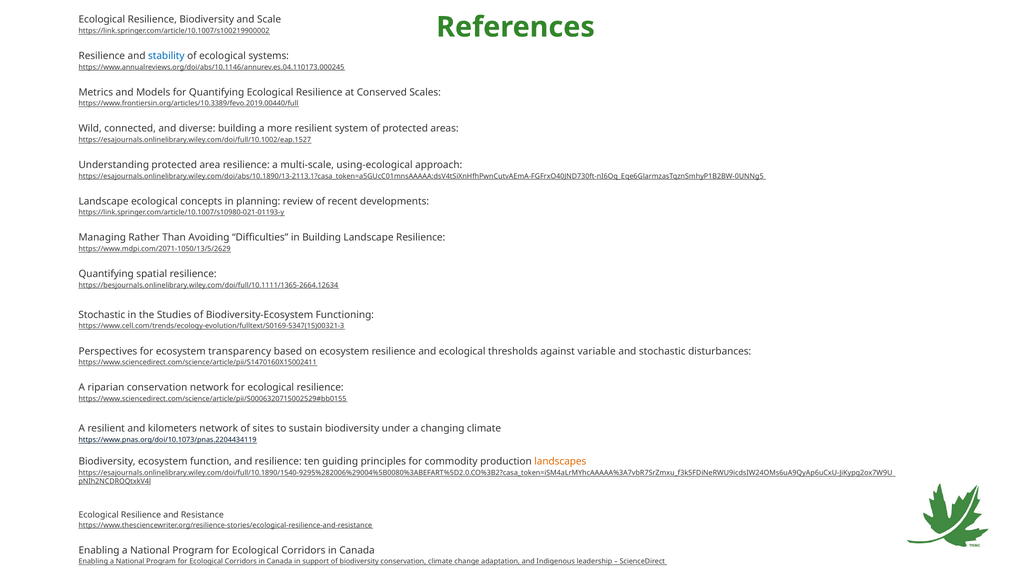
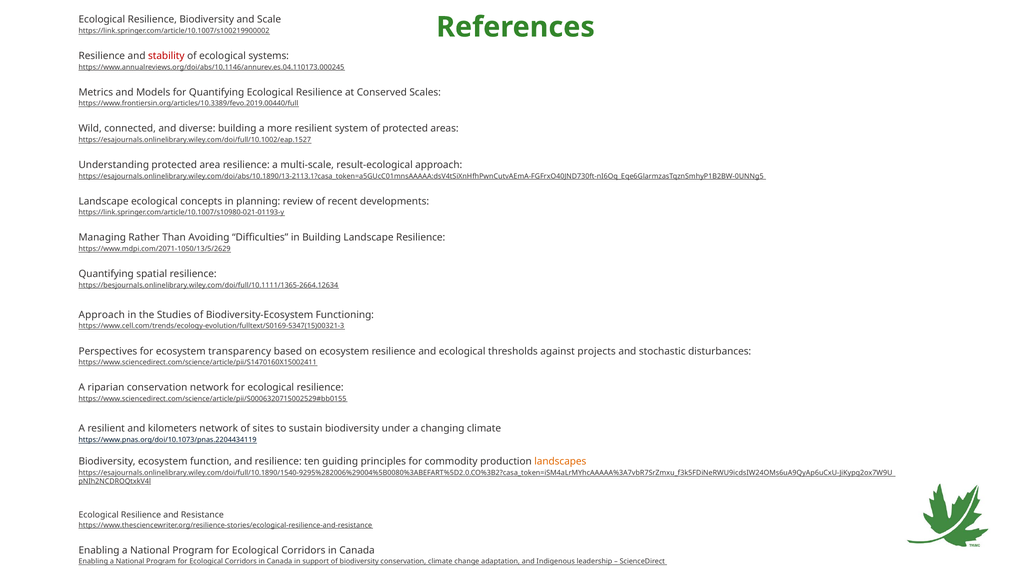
stability colour: blue -> red
using-ecological: using-ecological -> result-ecological
Stochastic at (102, 315): Stochastic -> Approach
variable: variable -> projects
